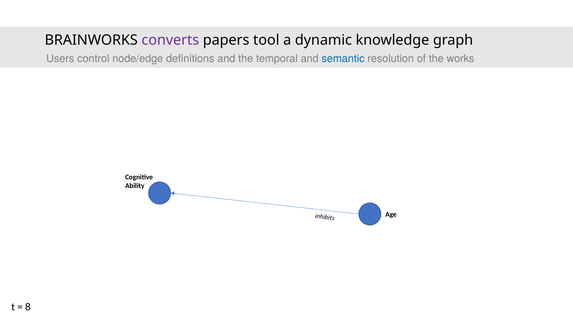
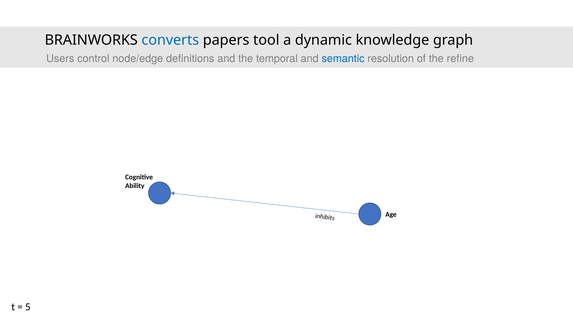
converts colour: purple -> blue
works: works -> refine
8: 8 -> 5
